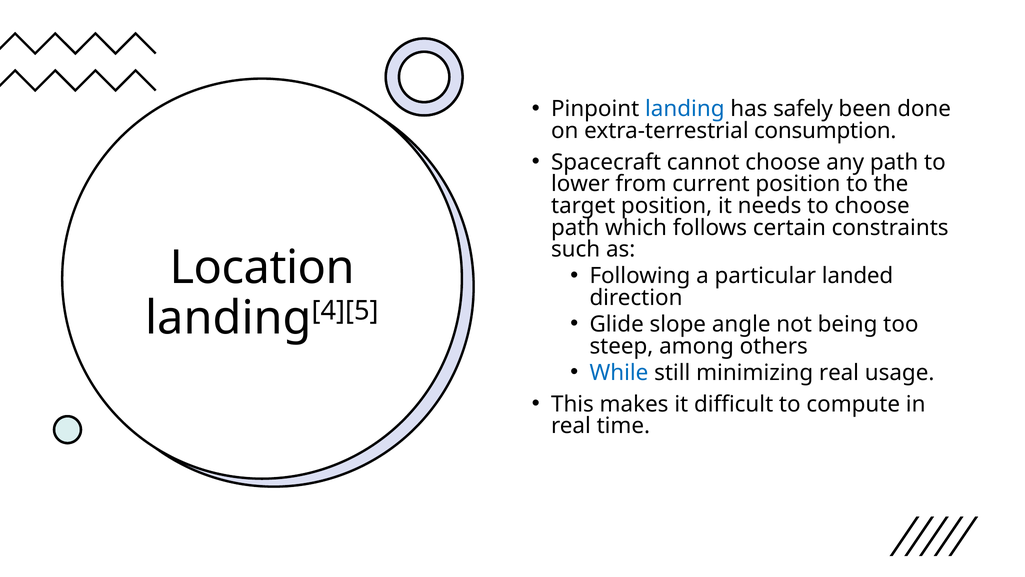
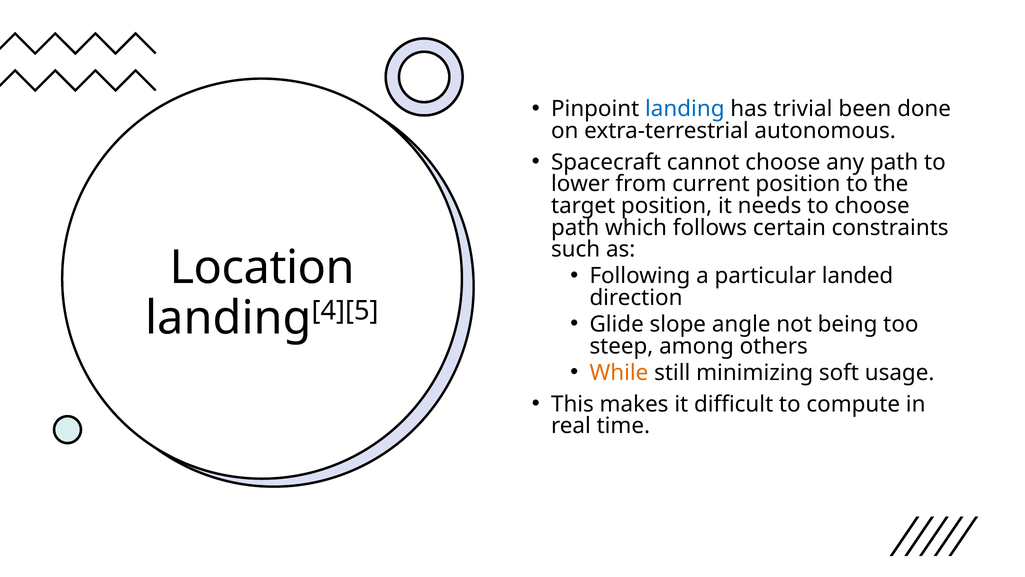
safely: safely -> trivial
consumption: consumption -> autonomous
While colour: blue -> orange
minimizing real: real -> soft
